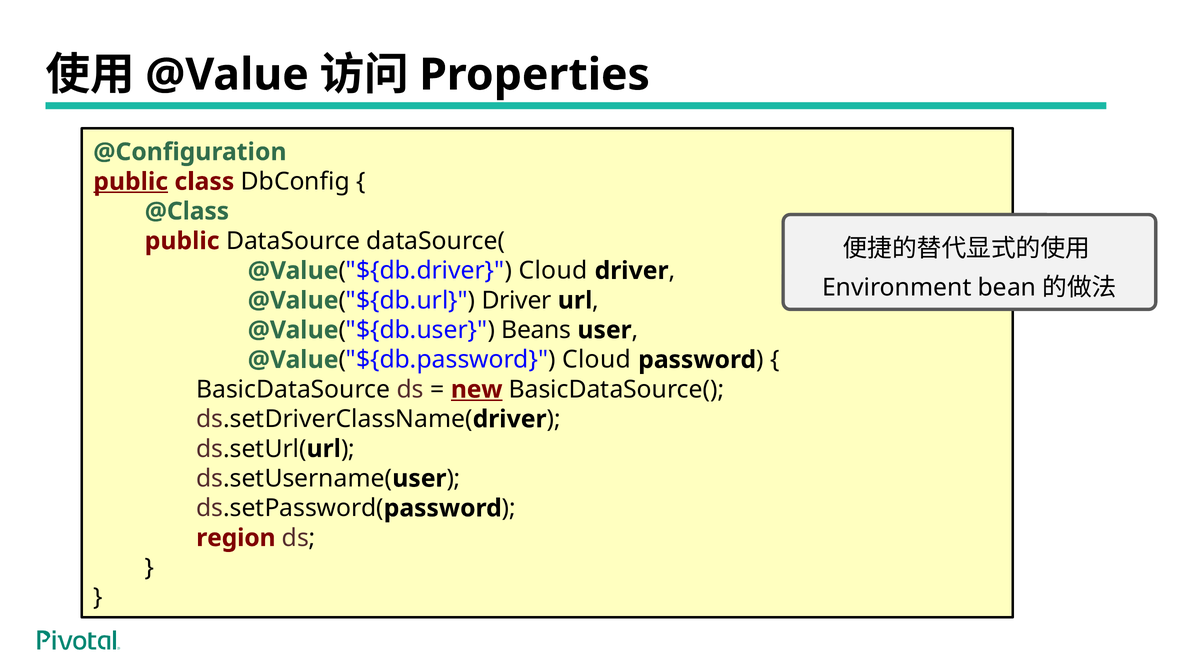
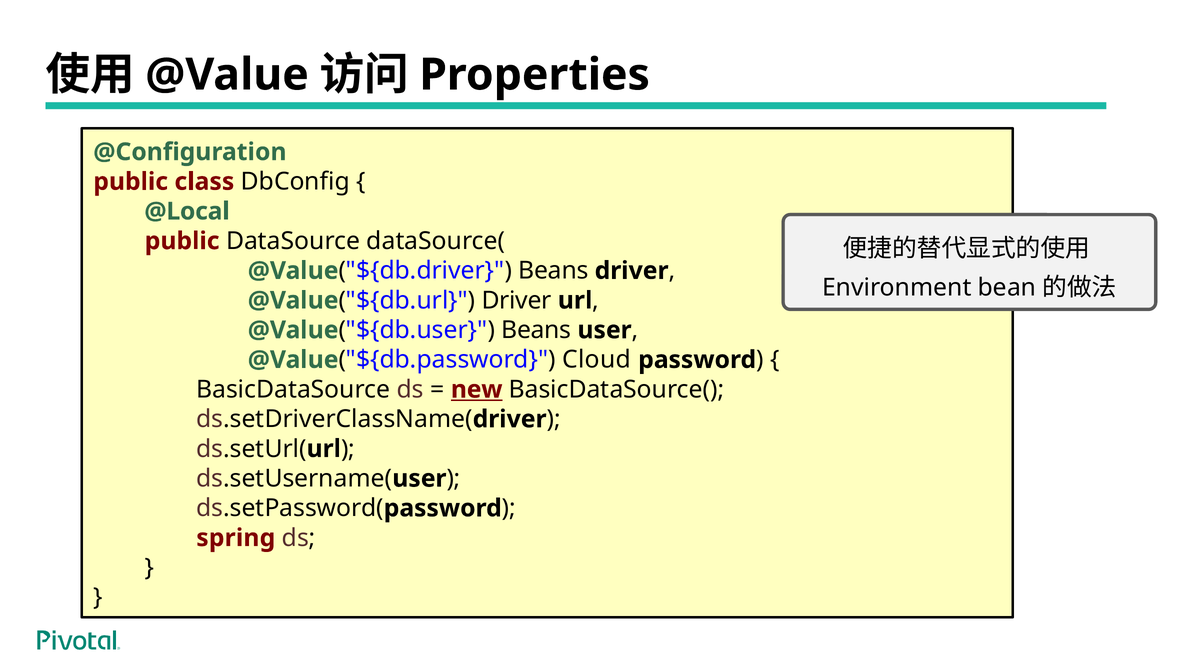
public at (131, 182) underline: present -> none
@Class: @Class -> @Local
@Value("${db.driver Cloud: Cloud -> Beans
region: region -> spring
